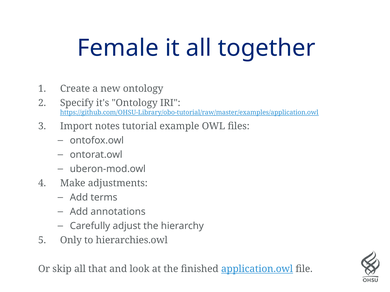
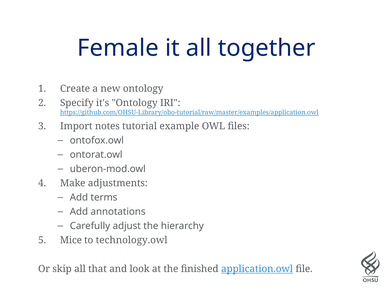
Only: Only -> Mice
hierarchies.owl: hierarchies.owl -> technology.owl
